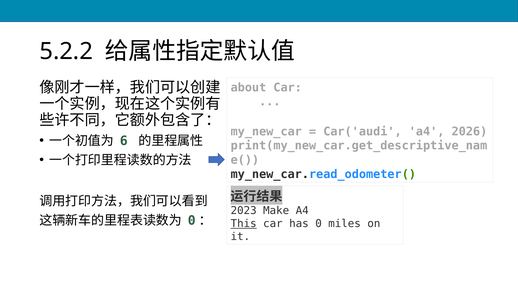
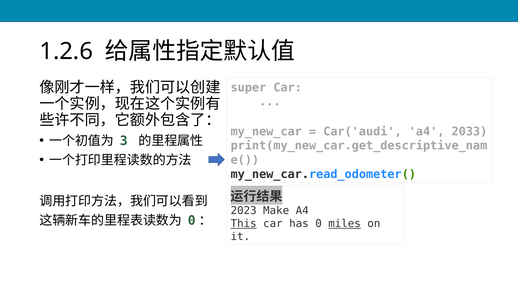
5.2.2: 5.2.2 -> 1.2.6
about: about -> super
2026: 2026 -> 2033
6: 6 -> 3
miles underline: none -> present
